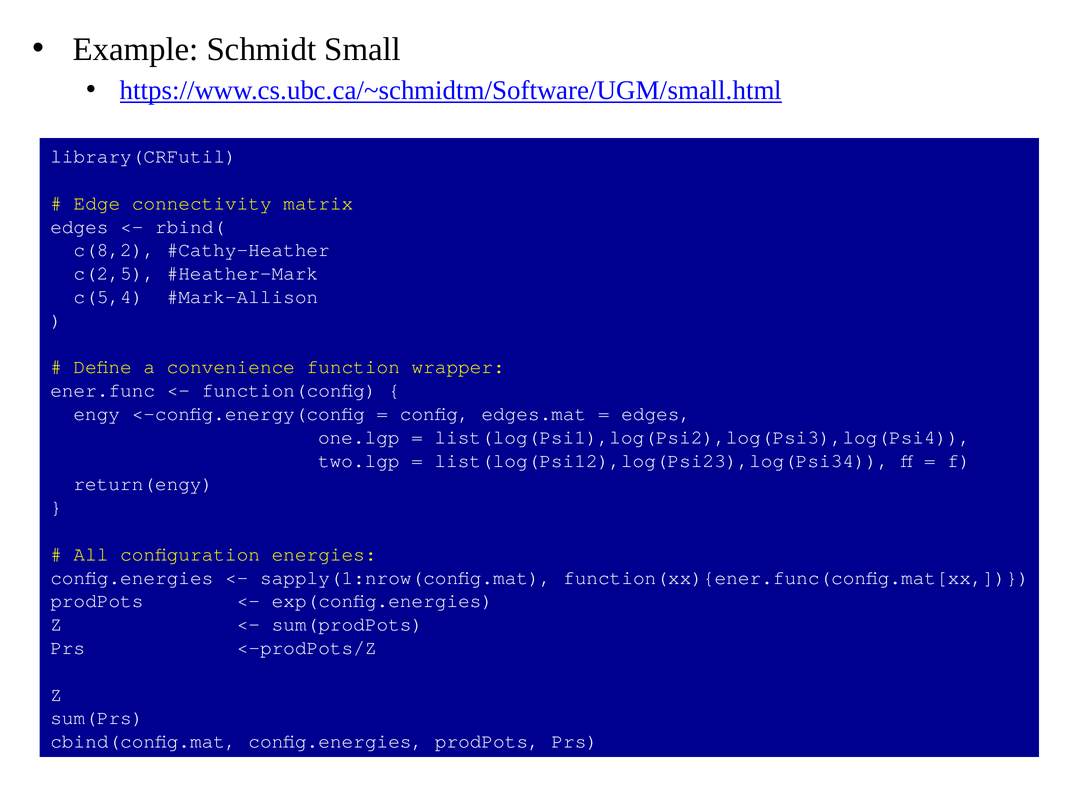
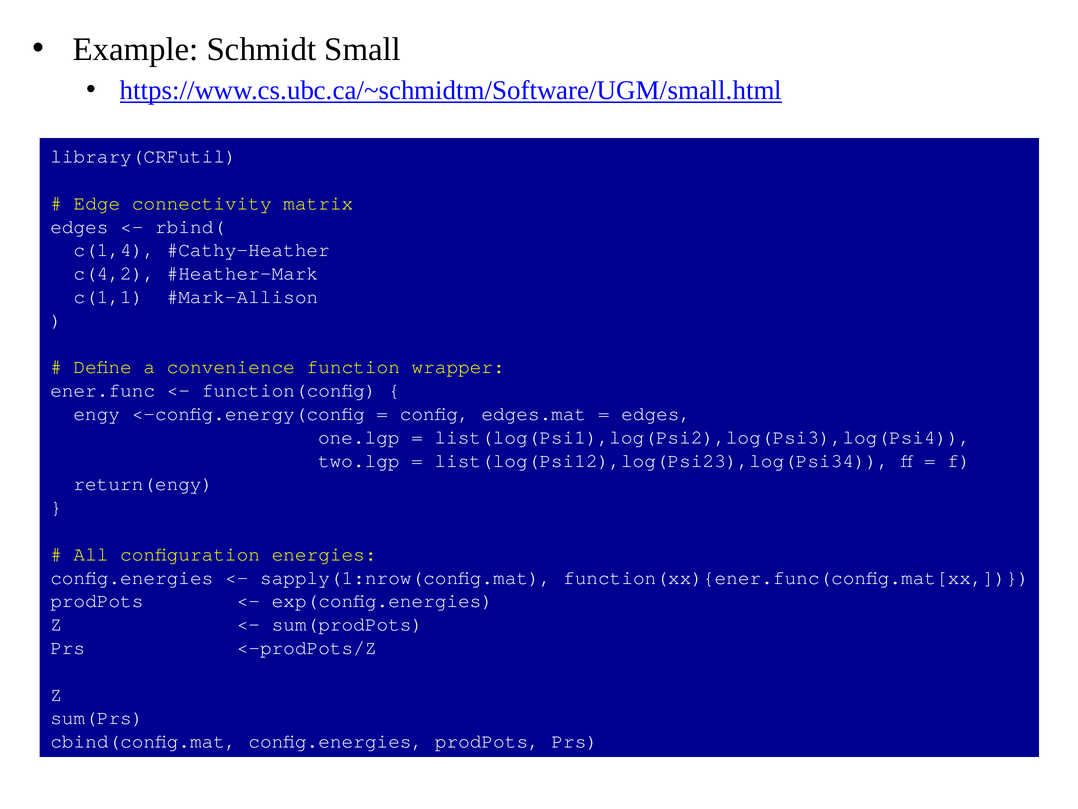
c(8,2: c(8,2 -> c(1,4
c(2,5: c(2,5 -> c(4,2
c(5,4: c(5,4 -> c(1,1
